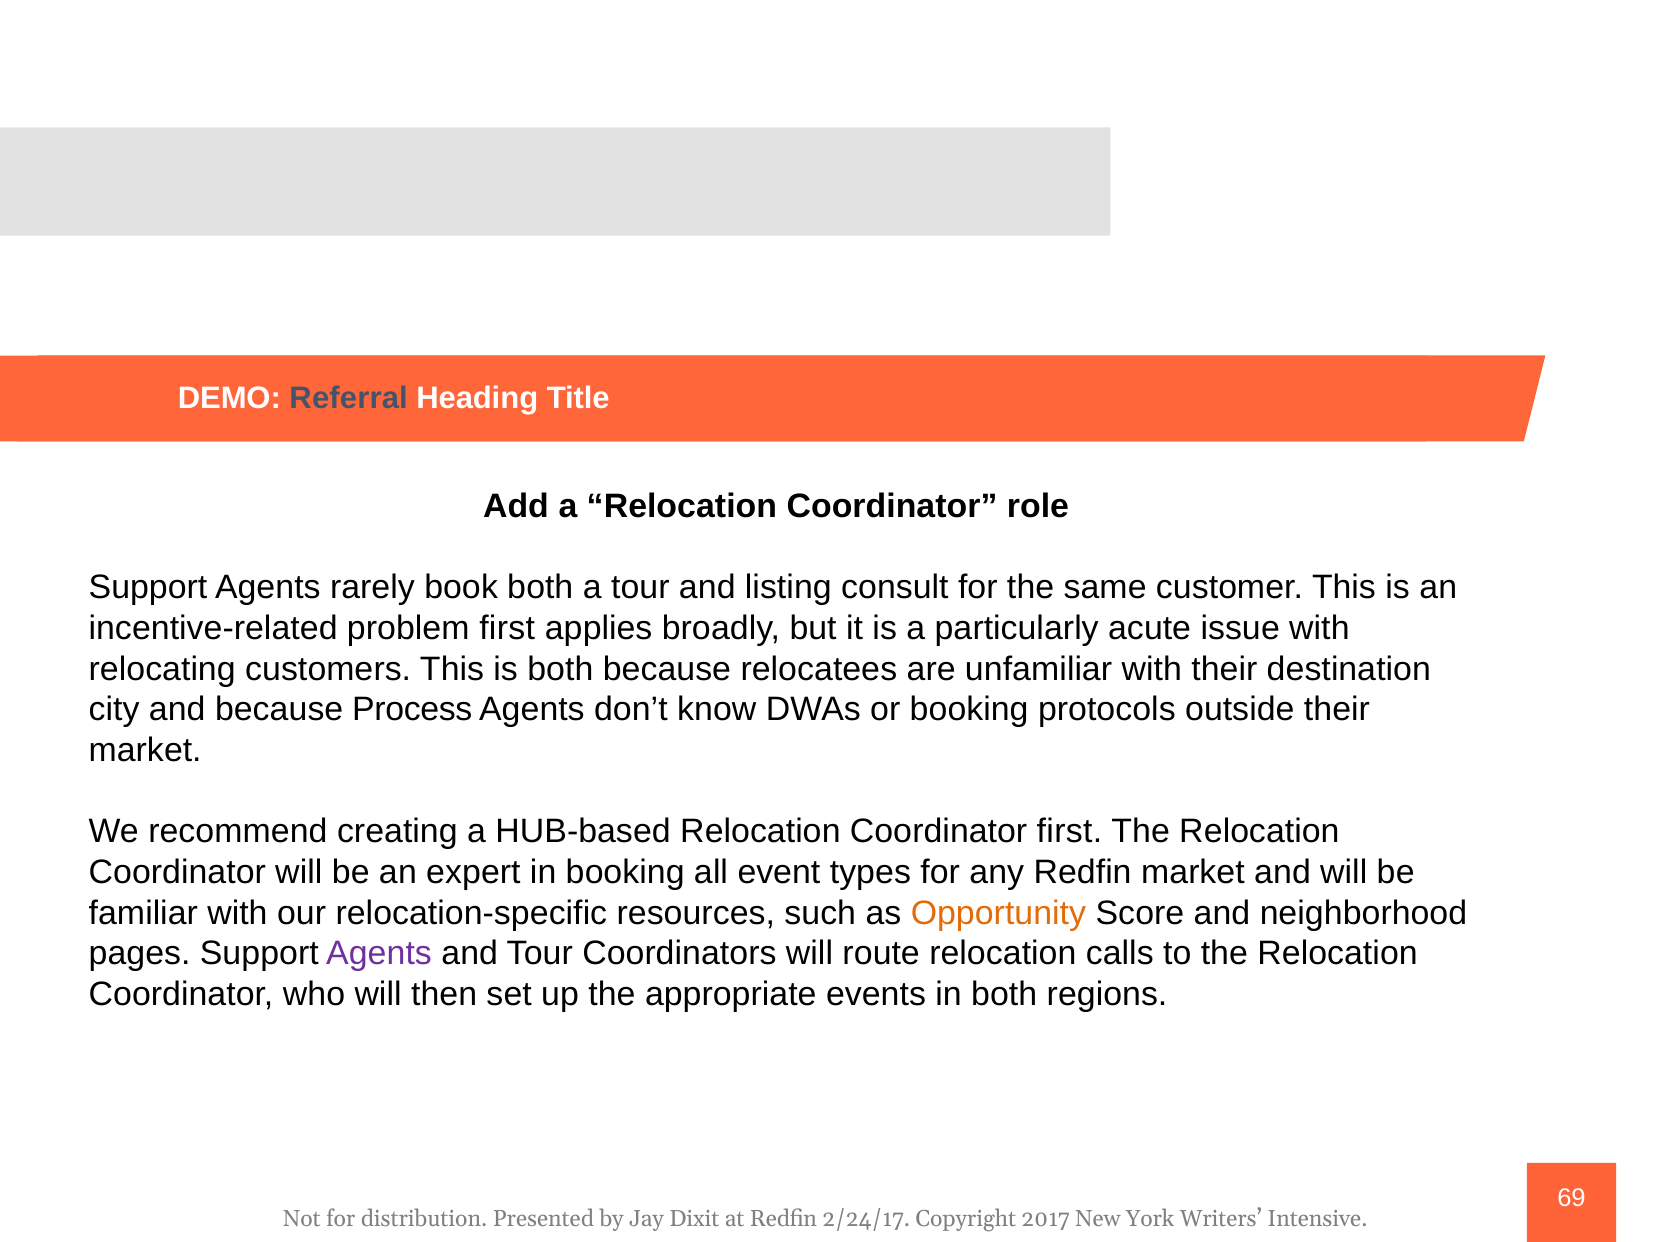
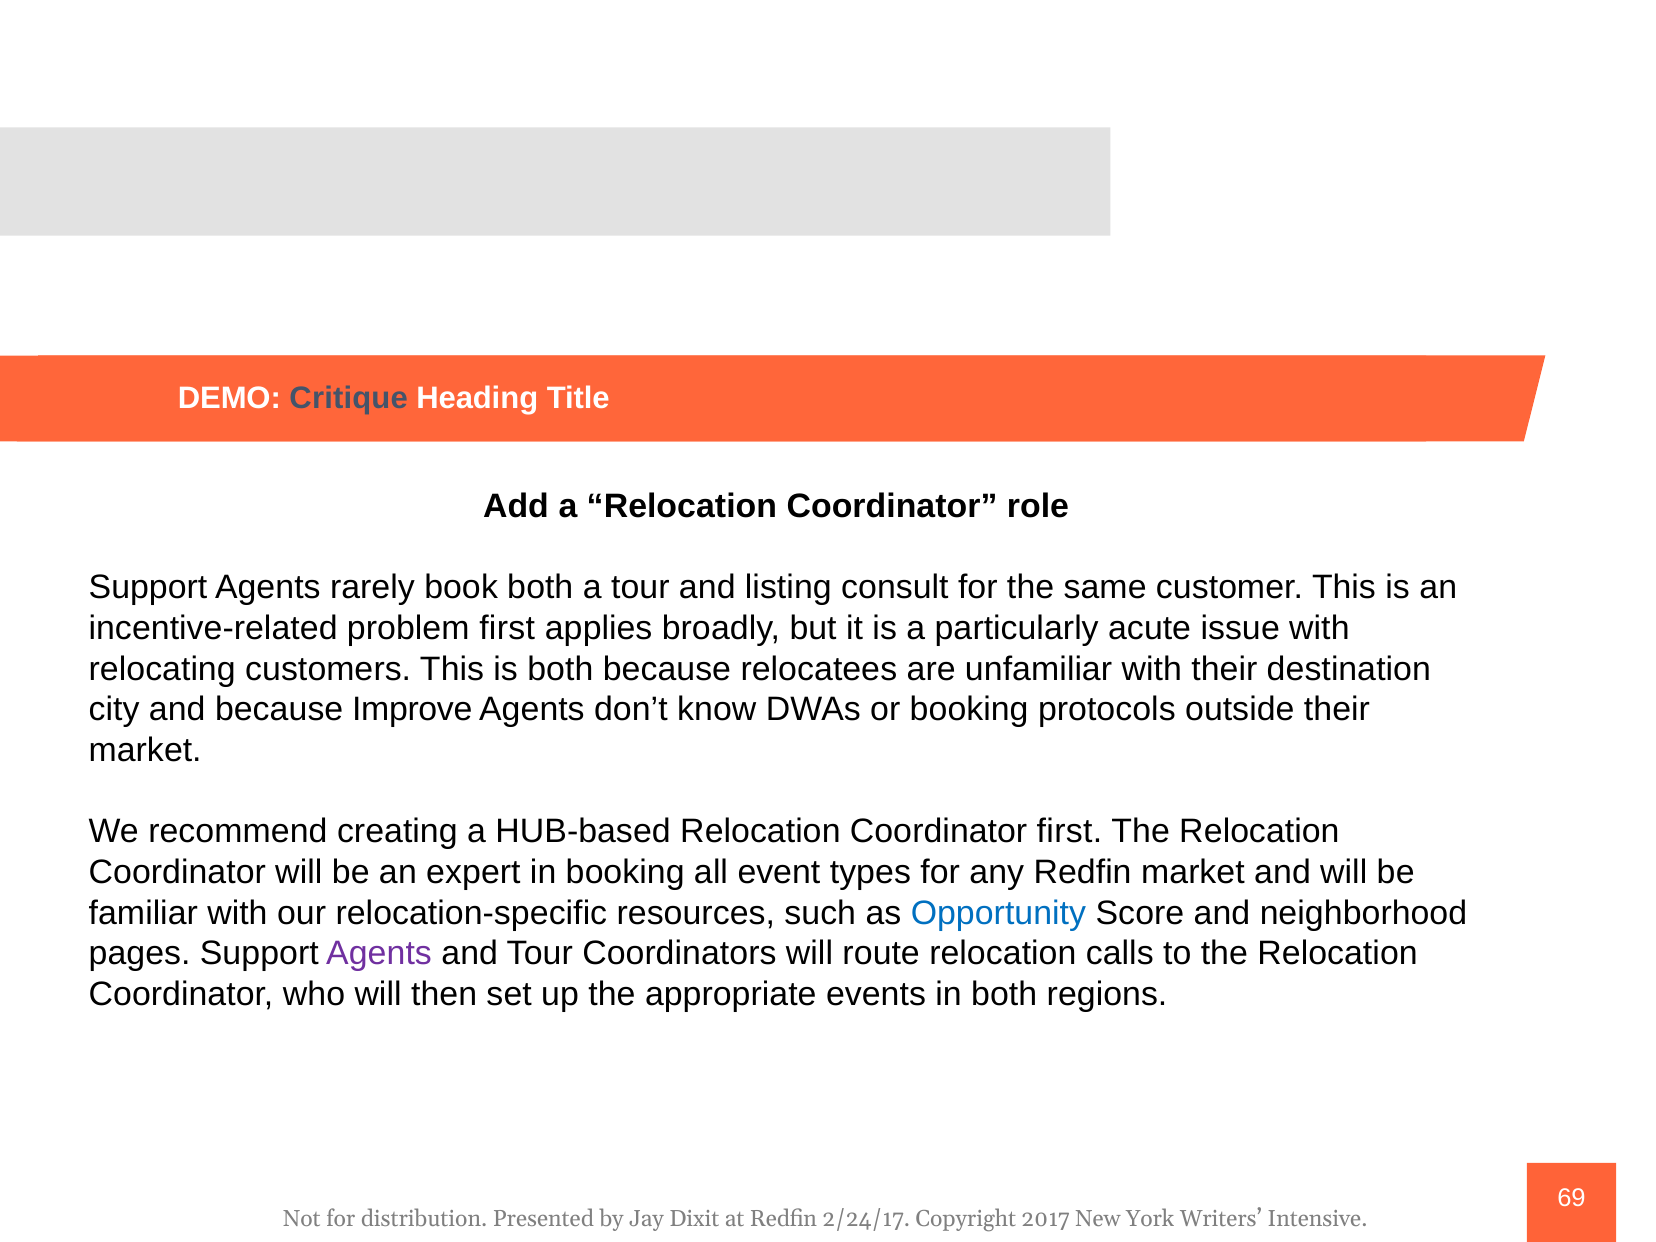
Referral: Referral -> Critique
Process: Process -> Improve
Opportunity colour: orange -> blue
